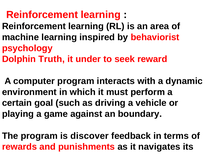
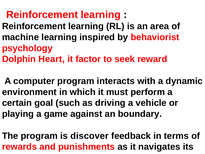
Truth: Truth -> Heart
under: under -> factor
